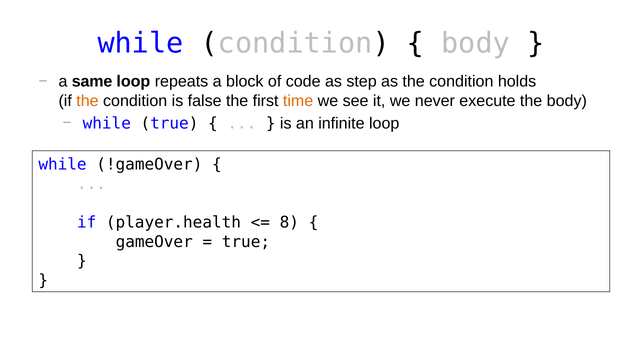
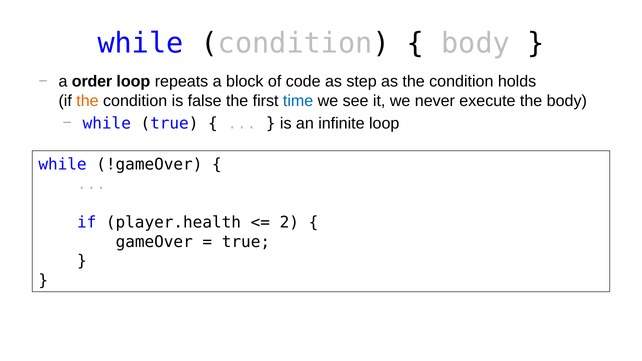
same: same -> order
time colour: orange -> blue
8: 8 -> 2
